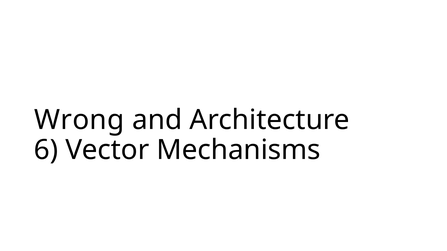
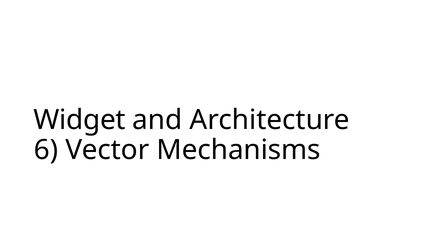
Wrong: Wrong -> Widget
